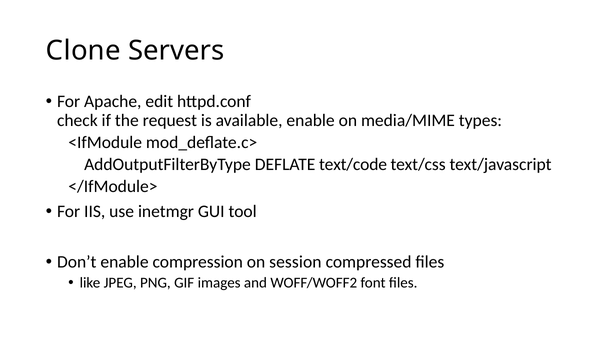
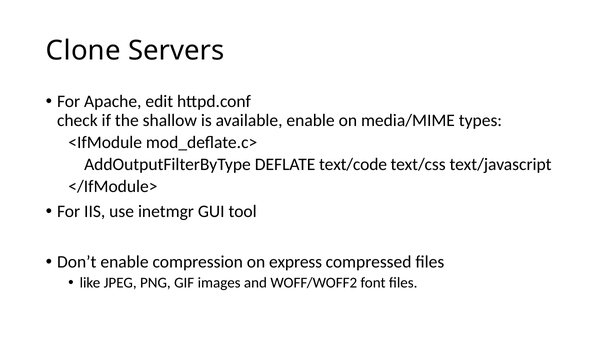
request: request -> shallow
session: session -> express
